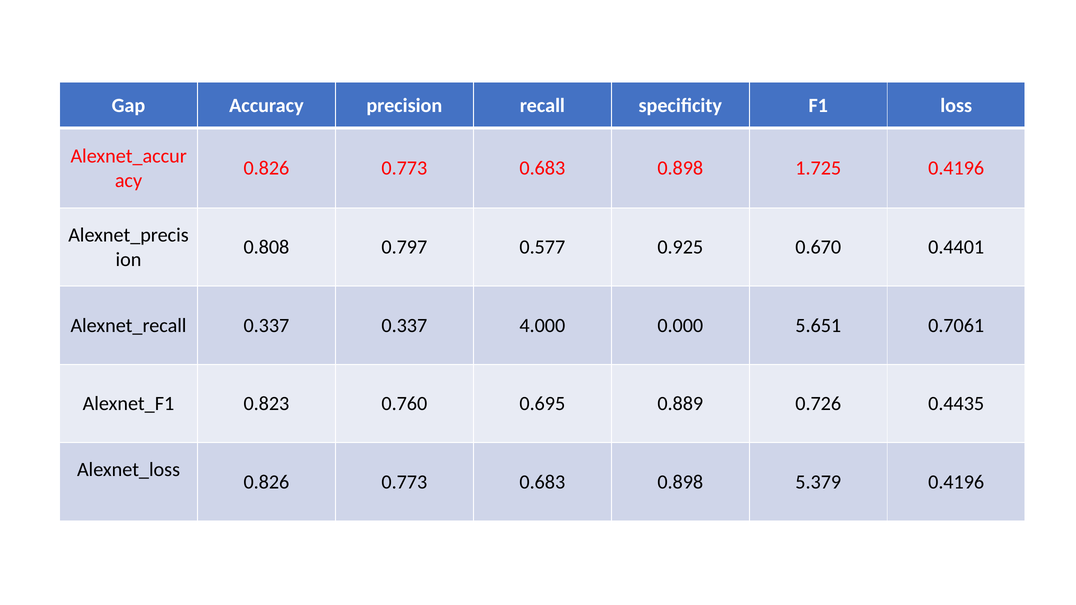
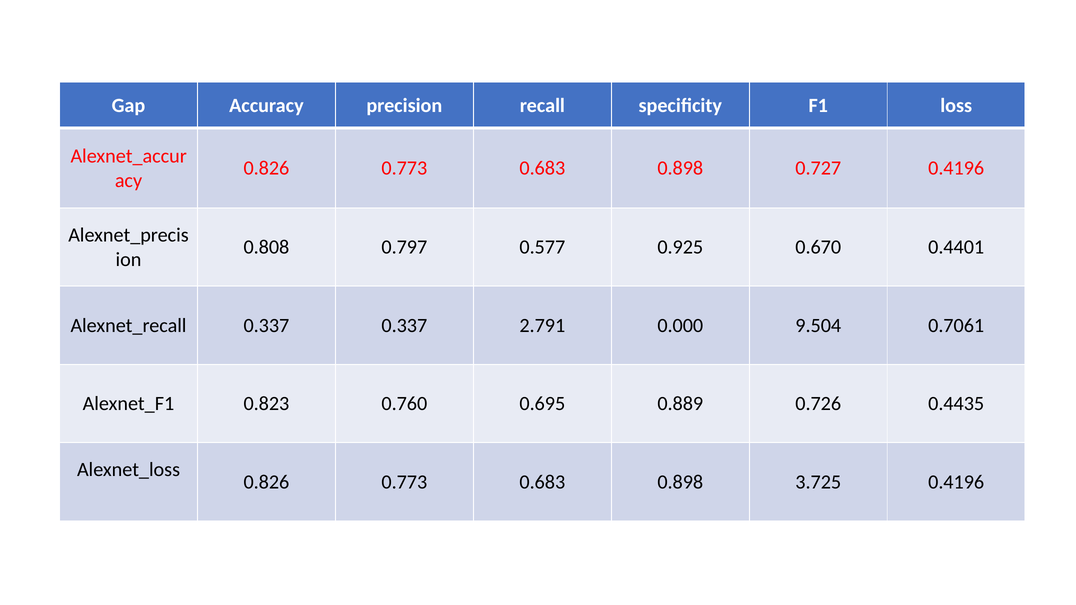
1.725: 1.725 -> 0.727
4.000: 4.000 -> 2.791
5.651: 5.651 -> 9.504
5.379: 5.379 -> 3.725
